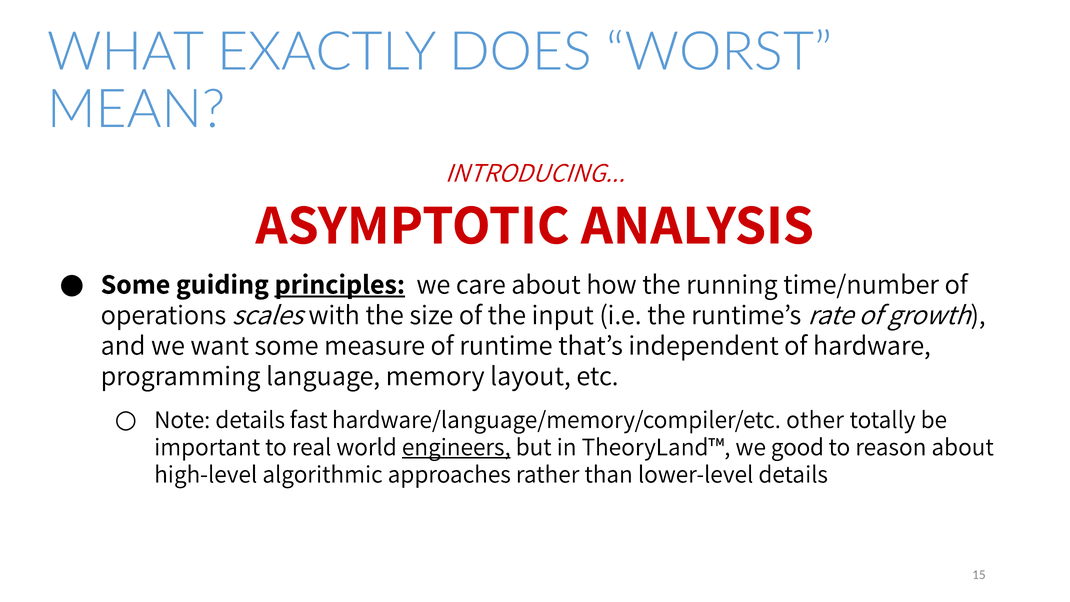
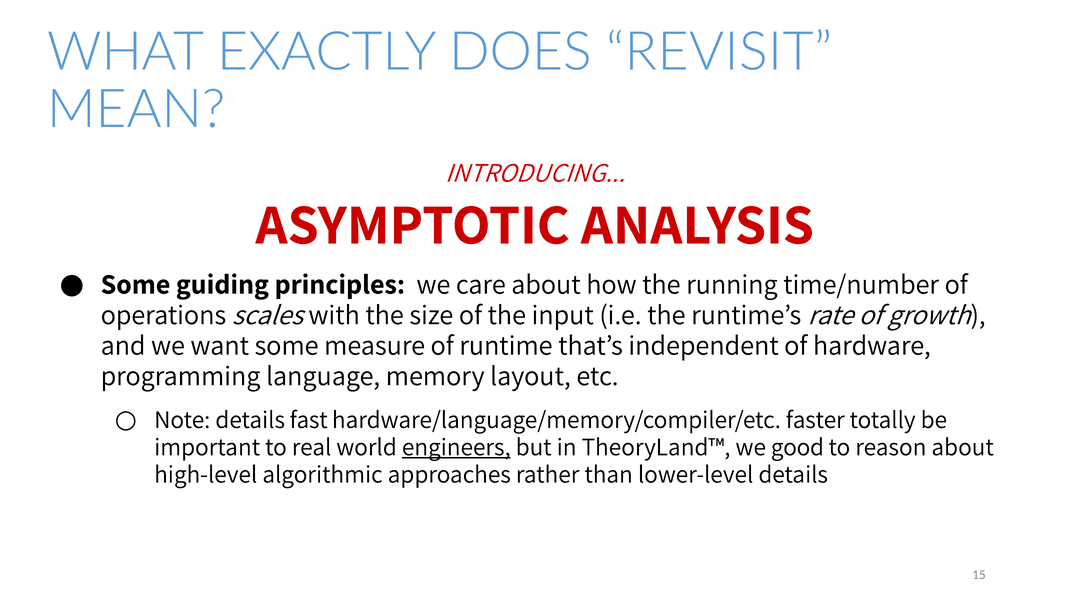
WORST: WORST -> REVISIT
principles underline: present -> none
other: other -> faster
